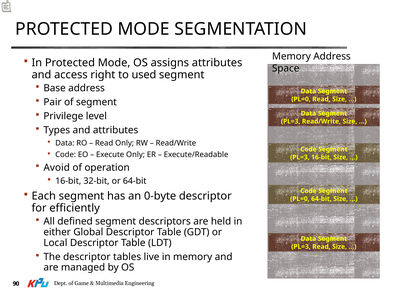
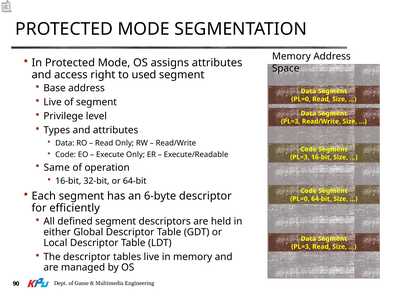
Pair at (53, 102): Pair -> Live
Avoid: Avoid -> Same
0-byte: 0-byte -> 6-byte
